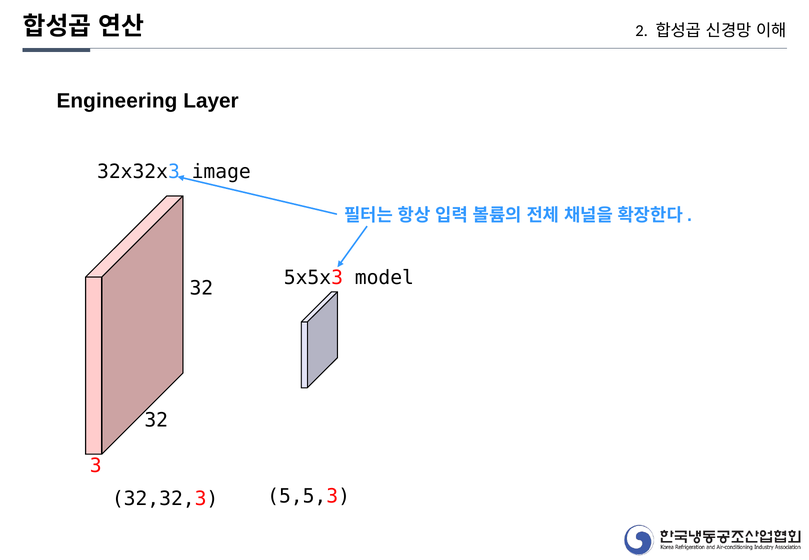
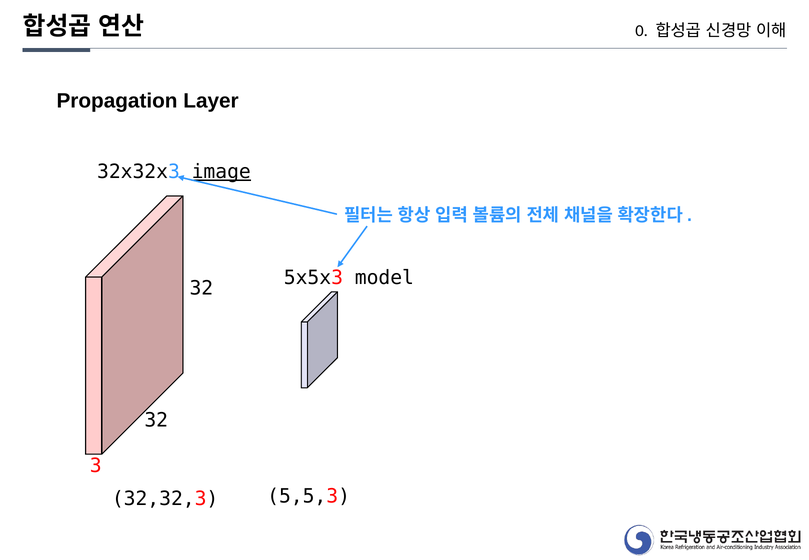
2: 2 -> 0
Engineering: Engineering -> Propagation
image underline: none -> present
